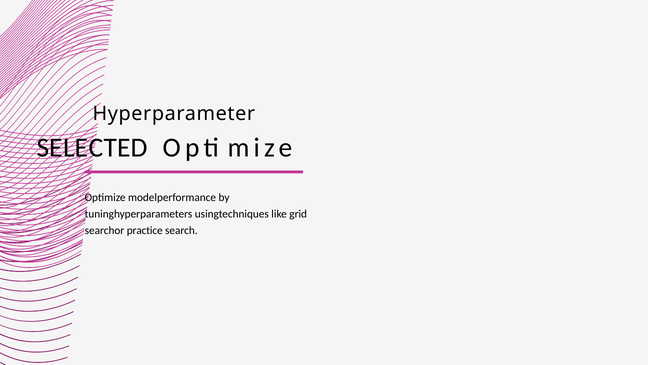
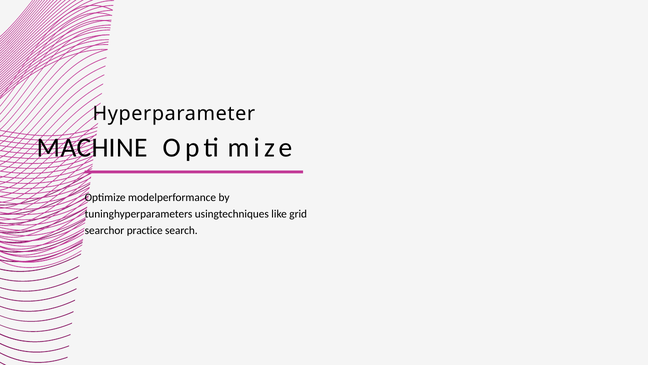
SELECTED: SELECTED -> MACHINE
